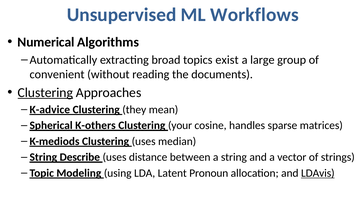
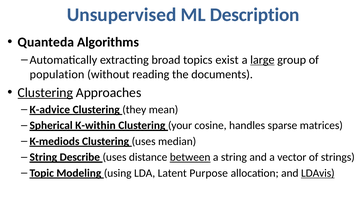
Workflows: Workflows -> Description
Numerical: Numerical -> Quanteda
large underline: none -> present
convenient: convenient -> population
K-others: K-others -> K-within
between underline: none -> present
Pronoun: Pronoun -> Purpose
